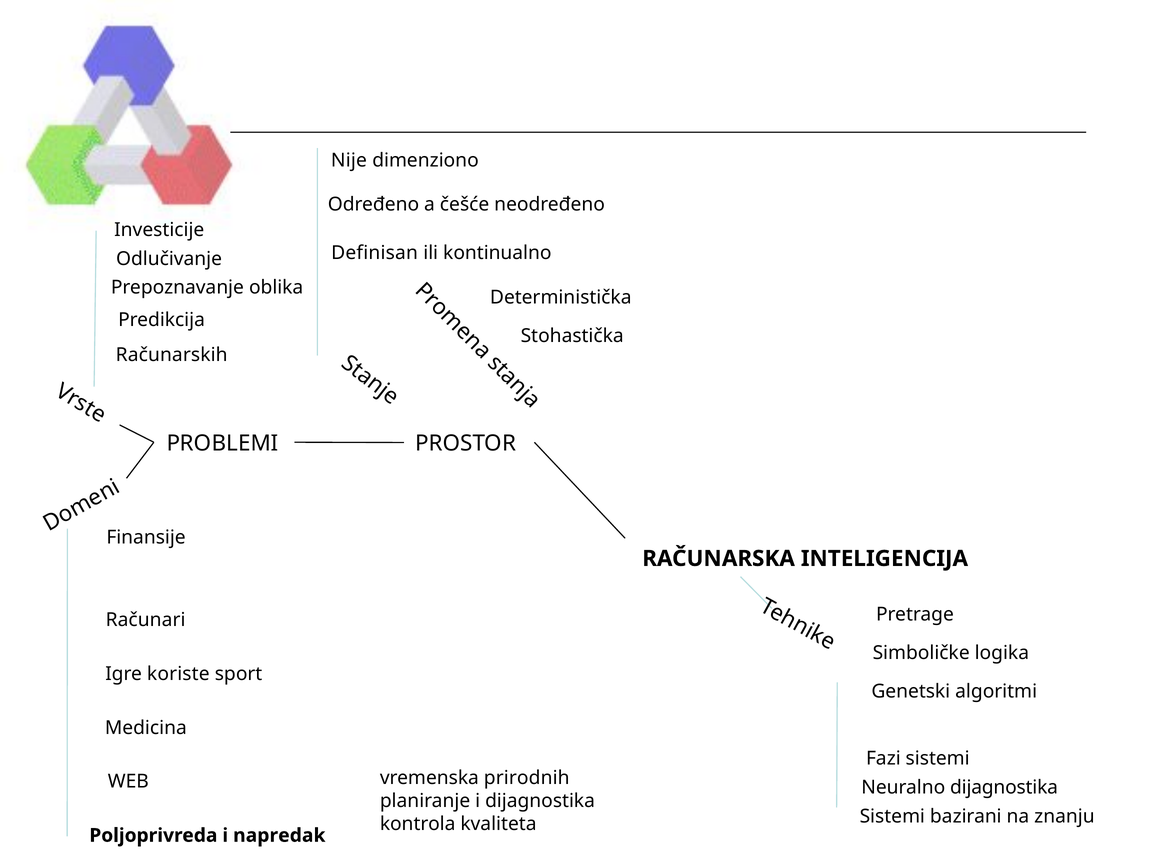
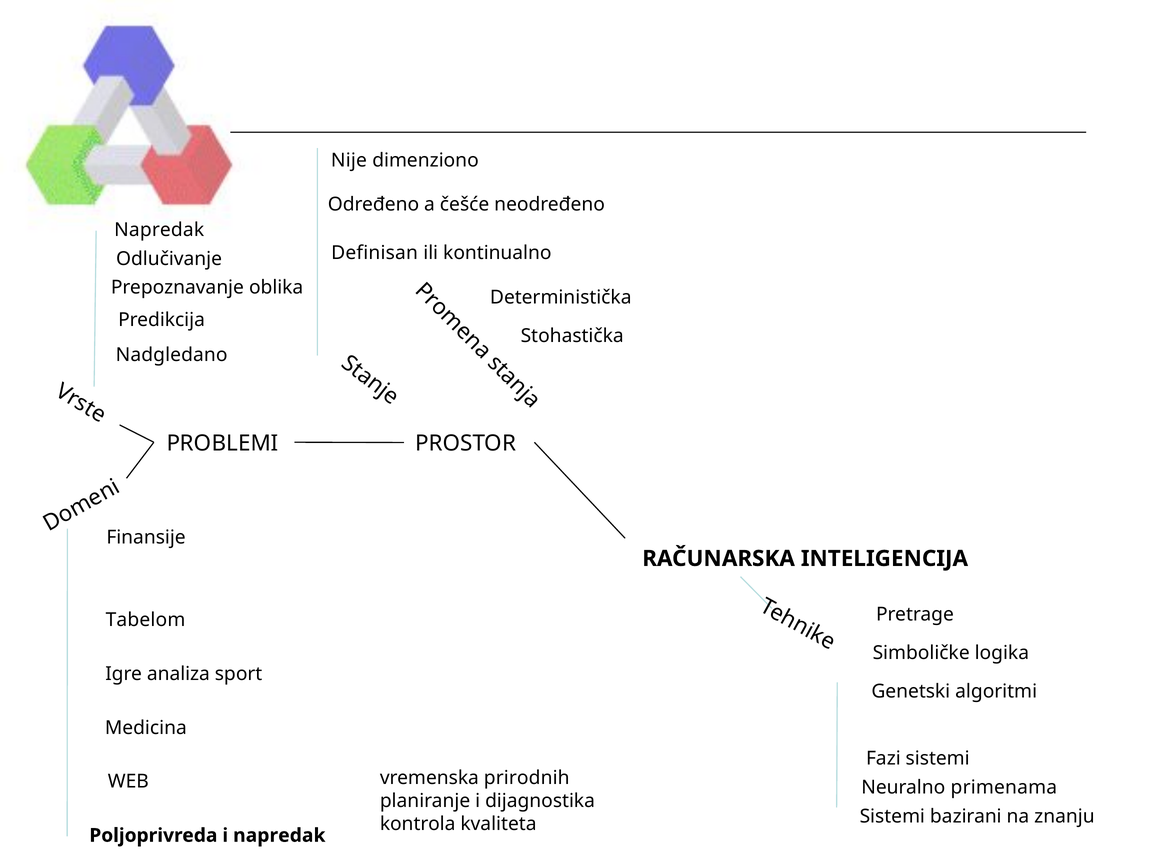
Investicije at (159, 230): Investicije -> Napredak
Računarskih: Računarskih -> Nadgledano
Računari: Računari -> Tabelom
koriste: koriste -> analiza
Neuralno dijagnostika: dijagnostika -> primenama
